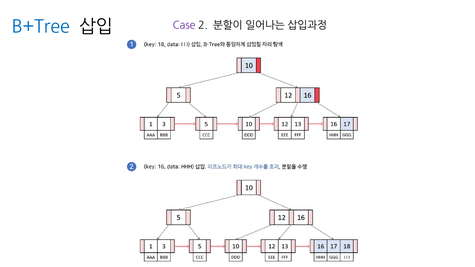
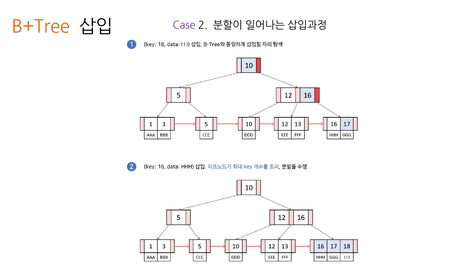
B+Tree colour: blue -> orange
